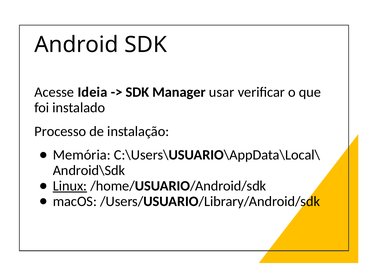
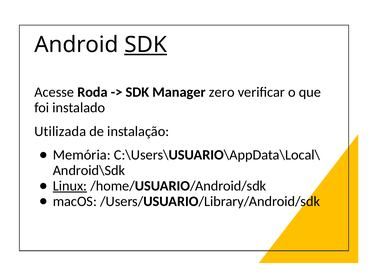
SDK at (146, 45) underline: none -> present
Ideia: Ideia -> Roda
usar: usar -> zero
Processo: Processo -> Utilizada
